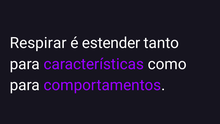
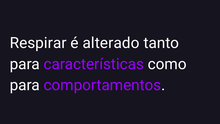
estender: estender -> alterado
